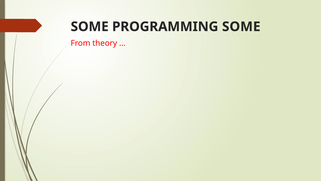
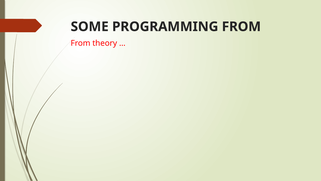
PROGRAMMING SOME: SOME -> FROM
